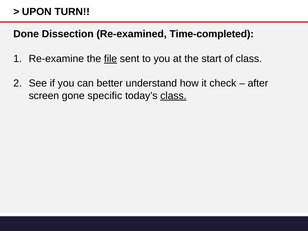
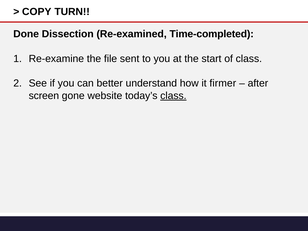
UPON: UPON -> COPY
file underline: present -> none
check: check -> firmer
specific: specific -> website
